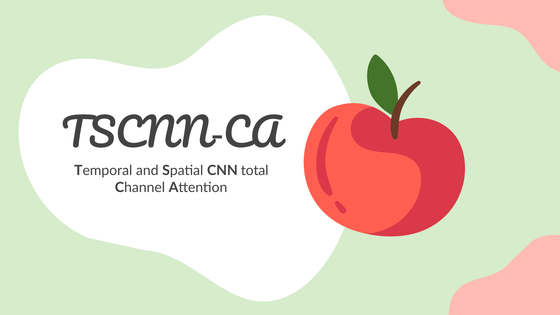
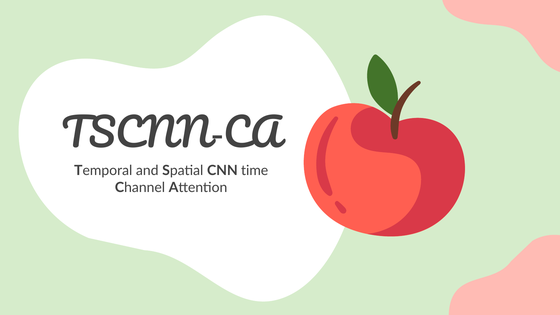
total: total -> time
